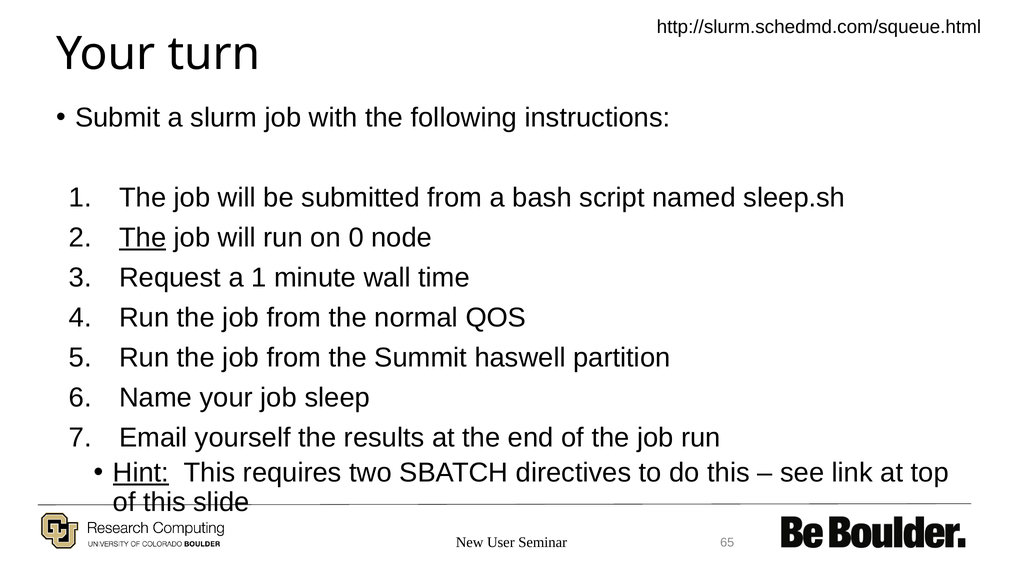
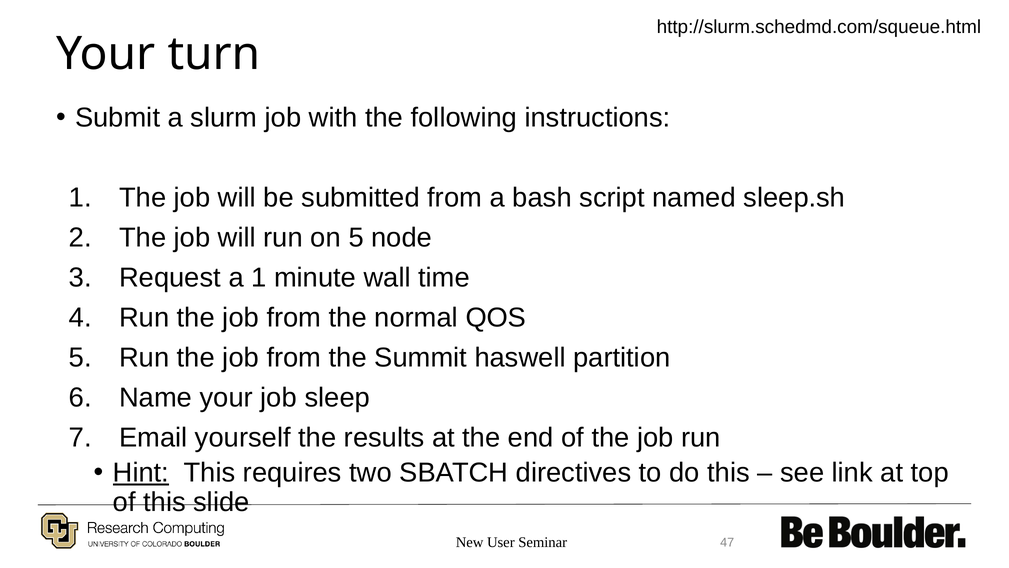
The at (143, 238) underline: present -> none
on 0: 0 -> 5
65: 65 -> 47
